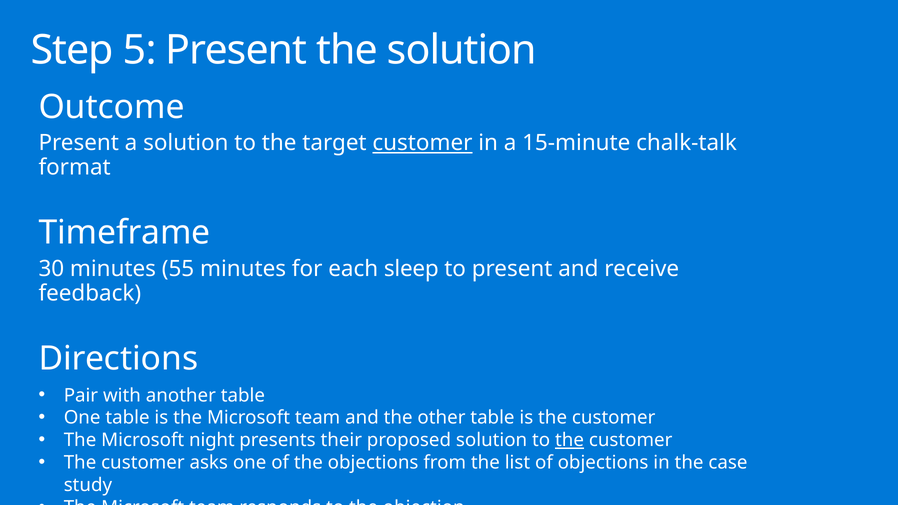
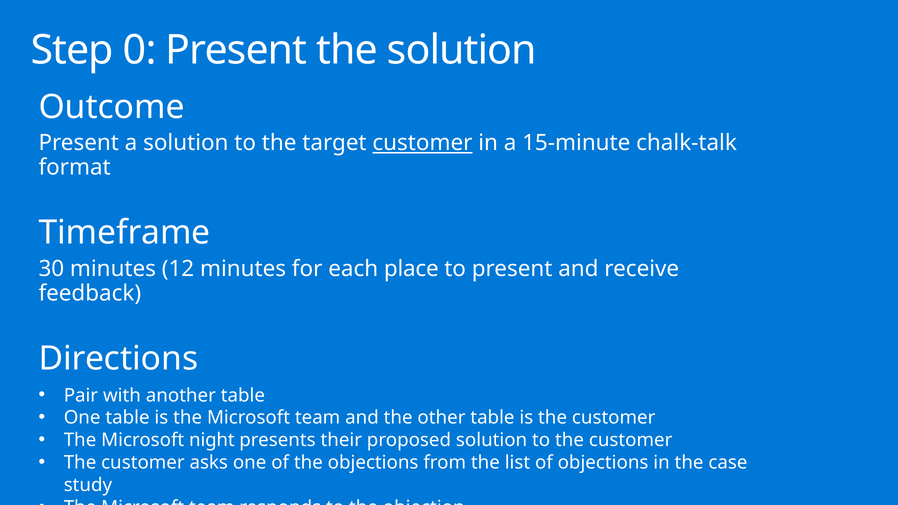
5: 5 -> 0
55: 55 -> 12
sleep: sleep -> place
the at (570, 440) underline: present -> none
